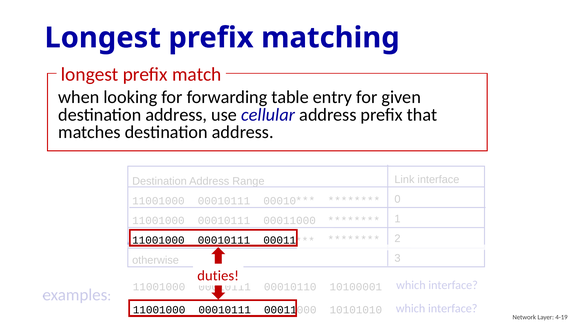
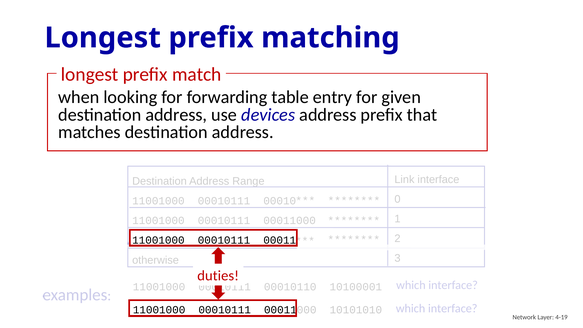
cellular: cellular -> devices
